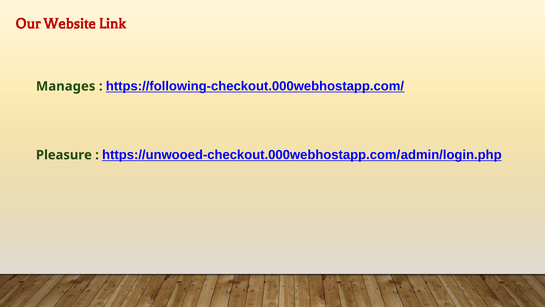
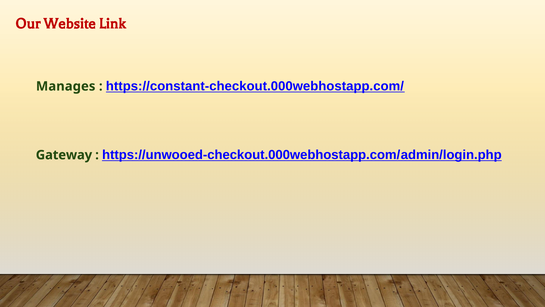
https://following-checkout.000webhostapp.com/: https://following-checkout.000webhostapp.com/ -> https://constant-checkout.000webhostapp.com/
Pleasure: Pleasure -> Gateway
